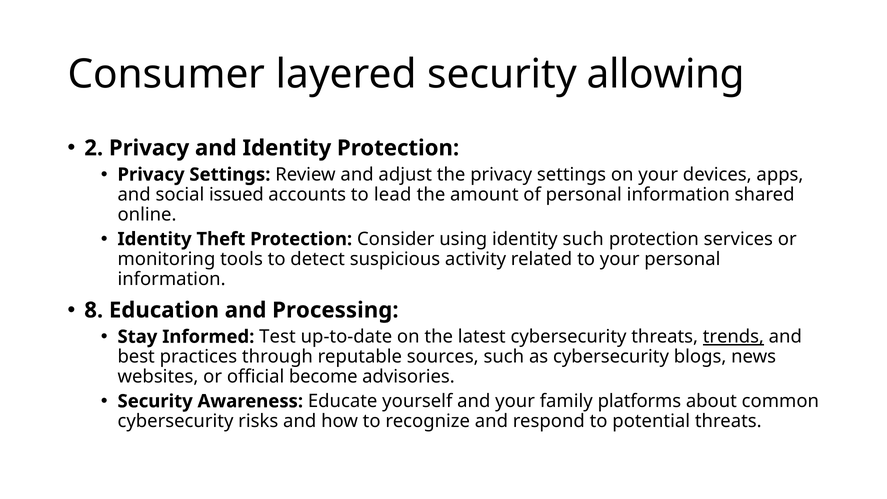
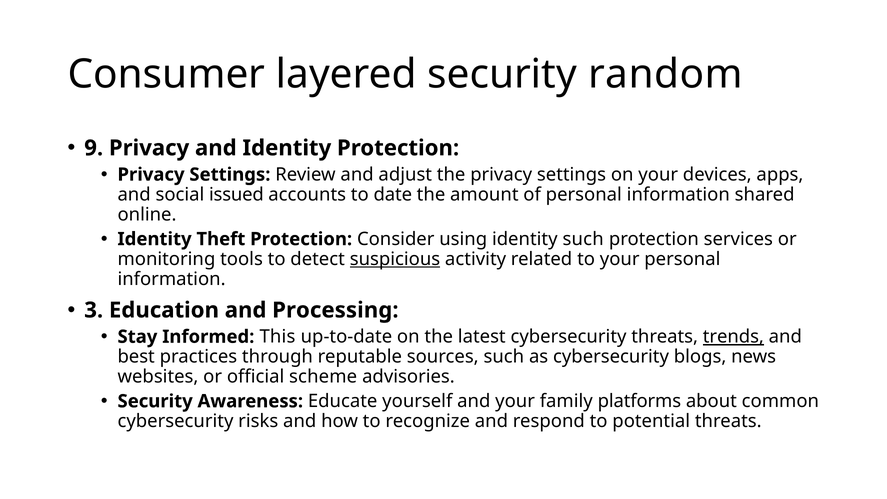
allowing: allowing -> random
2: 2 -> 9
lead: lead -> date
suspicious underline: none -> present
8: 8 -> 3
Test: Test -> This
become: become -> scheme
